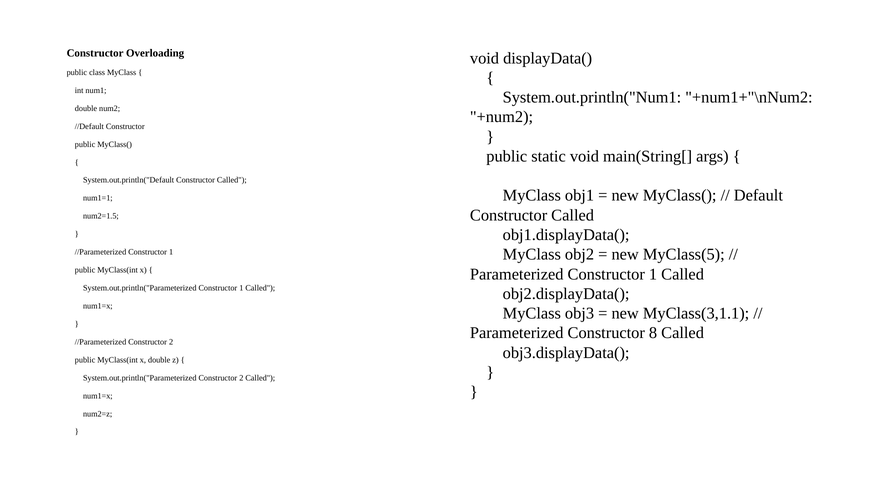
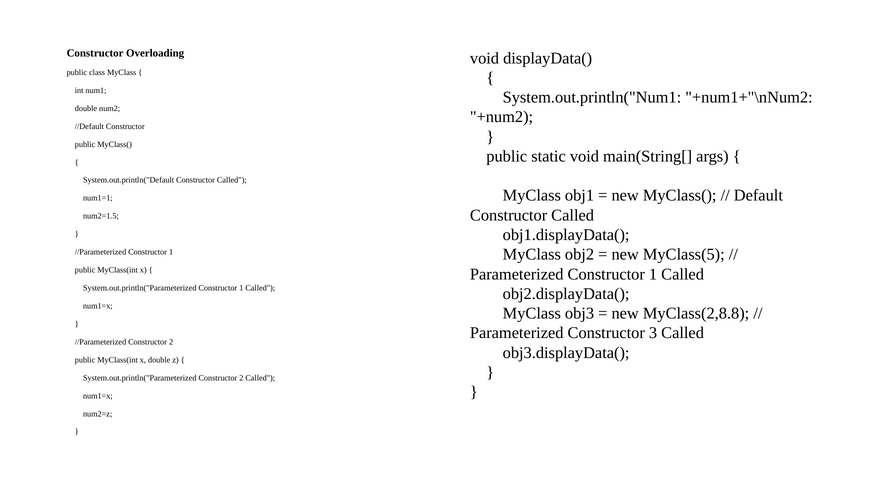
MyClass(3,1.1: MyClass(3,1.1 -> MyClass(2,8.8
8: 8 -> 3
